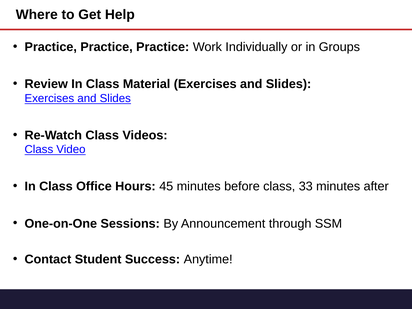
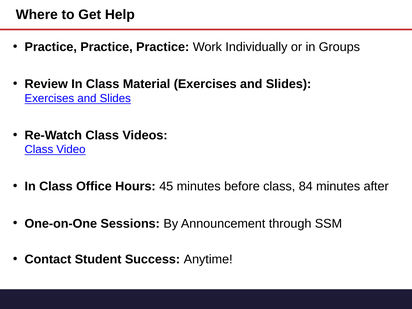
33: 33 -> 84
